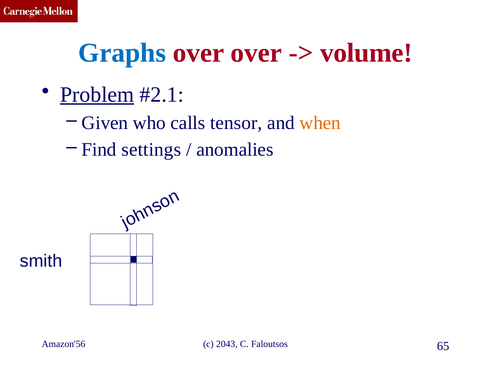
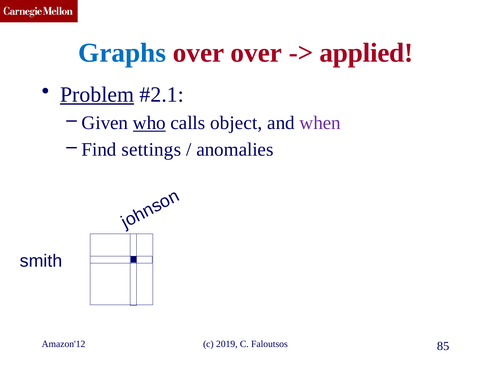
volume: volume -> applied
who underline: none -> present
tensor: tensor -> object
when colour: orange -> purple
Amazon'56: Amazon'56 -> Amazon'12
2043: 2043 -> 2019
65: 65 -> 85
